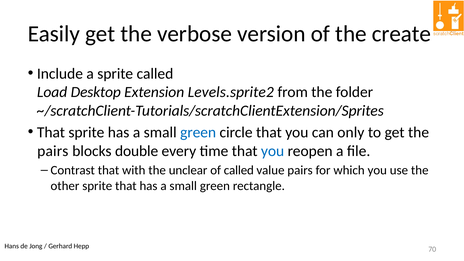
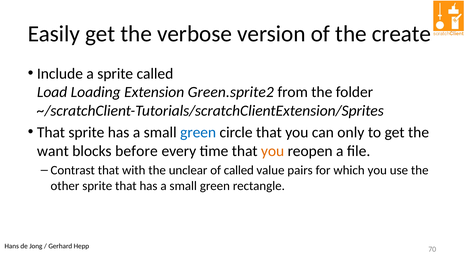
Desktop: Desktop -> Loading
Levels.sprite2: Levels.sprite2 -> Green.sprite2
pairs at (53, 151): pairs -> want
double: double -> before
you at (273, 151) colour: blue -> orange
